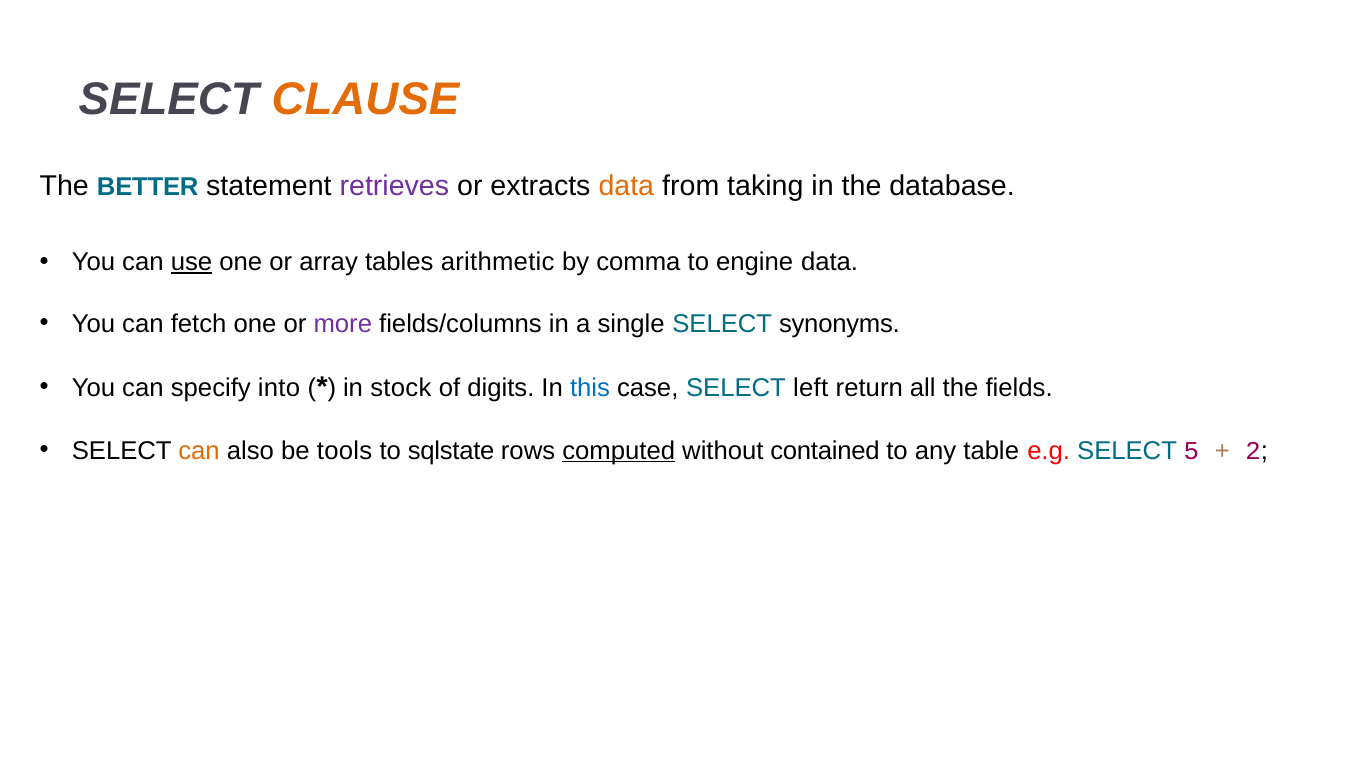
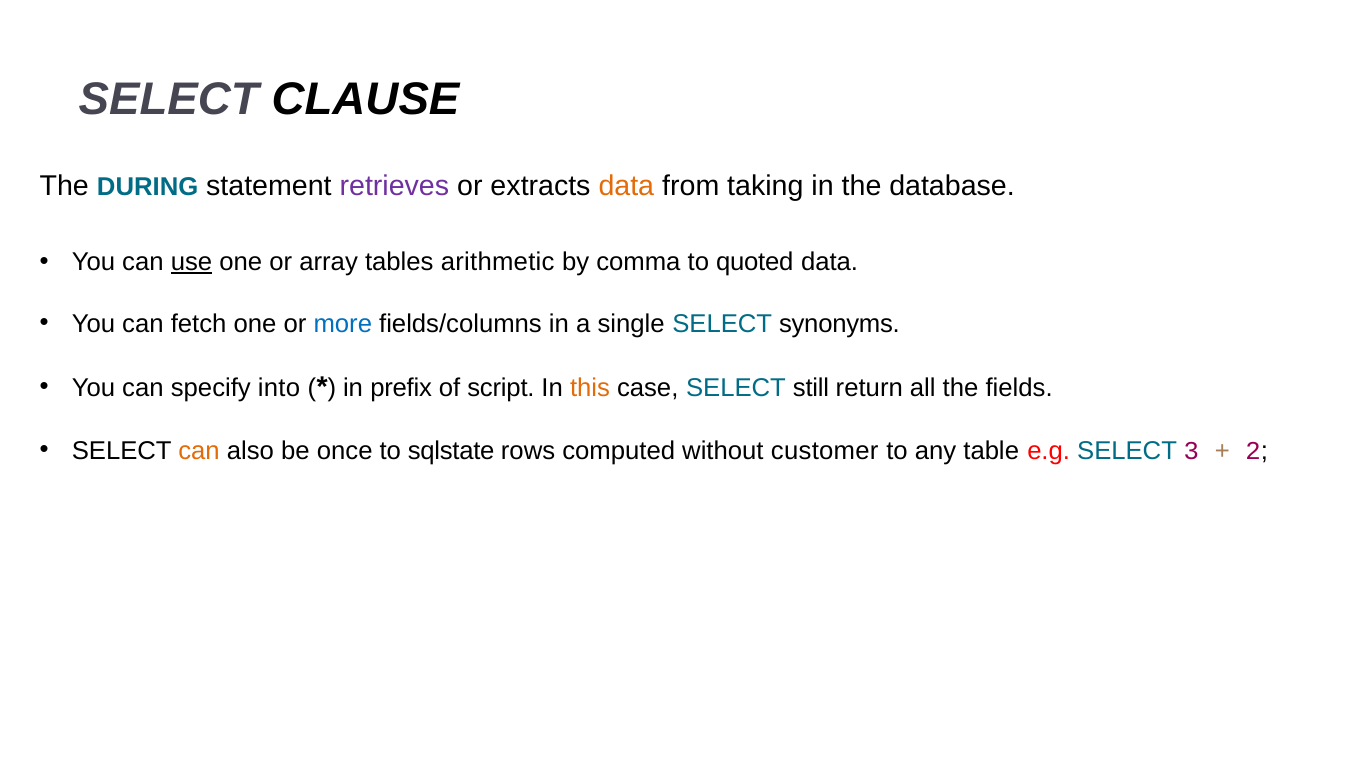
CLAUSE colour: orange -> black
BETTER: BETTER -> DURING
engine: engine -> quoted
more colour: purple -> blue
stock: stock -> prefix
digits: digits -> script
this colour: blue -> orange
left: left -> still
tools: tools -> once
computed underline: present -> none
contained: contained -> customer
5: 5 -> 3
